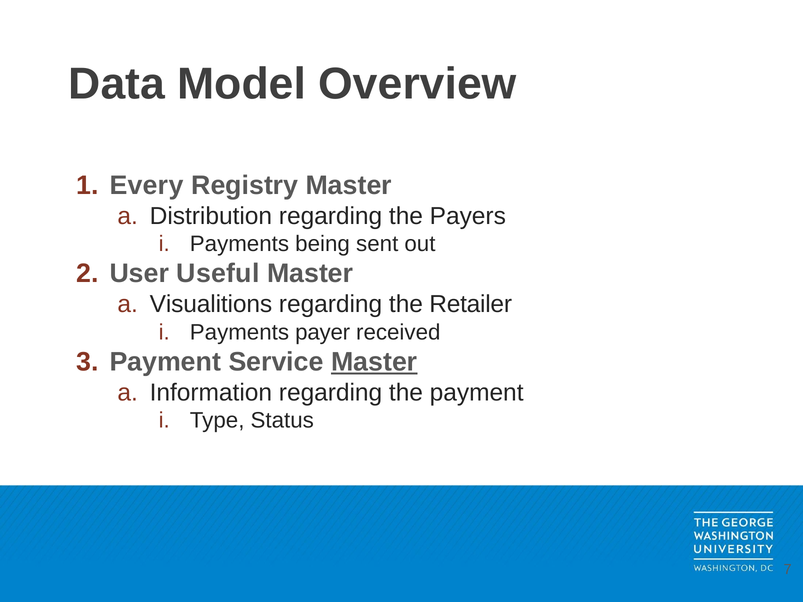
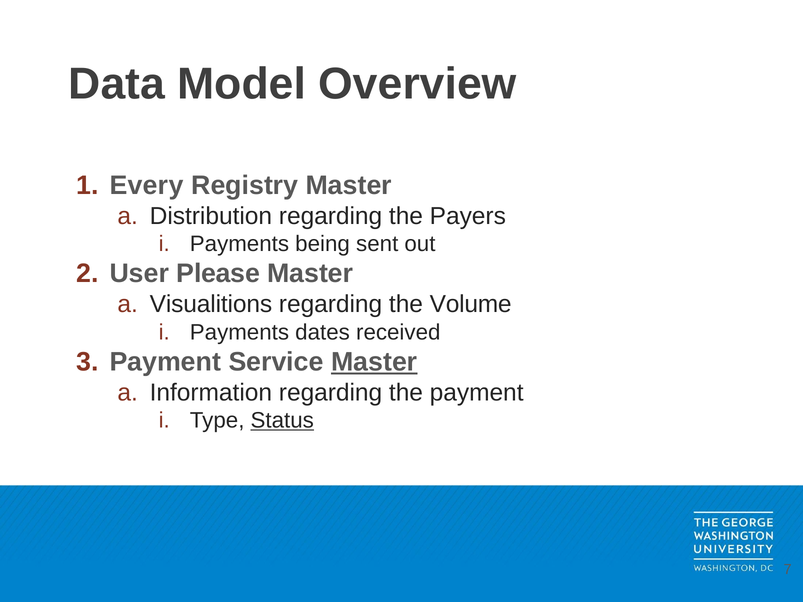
Useful: Useful -> Please
Retailer: Retailer -> Volume
payer: payer -> dates
Status underline: none -> present
